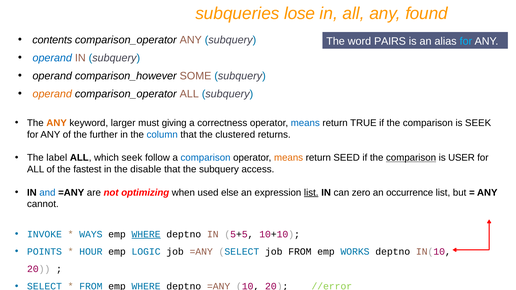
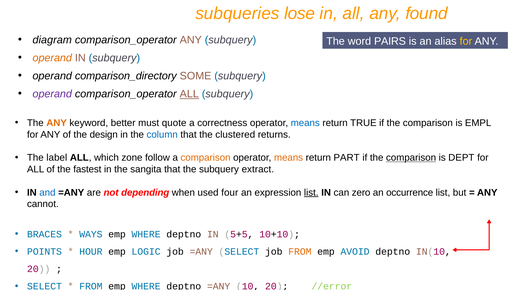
contents: contents -> diagram
for at (466, 41) colour: light blue -> yellow
operand at (52, 58) colour: blue -> orange
comparison_however: comparison_however -> comparison_directory
operand at (52, 94) colour: orange -> purple
ALL at (189, 94) underline: none -> present
larger: larger -> better
giving: giving -> quote
is SEEK: SEEK -> EMPL
further: further -> design
which seek: seek -> zone
comparison at (206, 158) colour: blue -> orange
SEED: SEED -> PART
USER: USER -> DEPT
disable: disable -> sangita
access: access -> extract
optimizing: optimizing -> depending
else: else -> four
INVOKE: INVOKE -> BRACES
WHERE at (146, 234) underline: present -> none
FROM at (300, 252) colour: black -> orange
WORKS: WORKS -> AVOID
